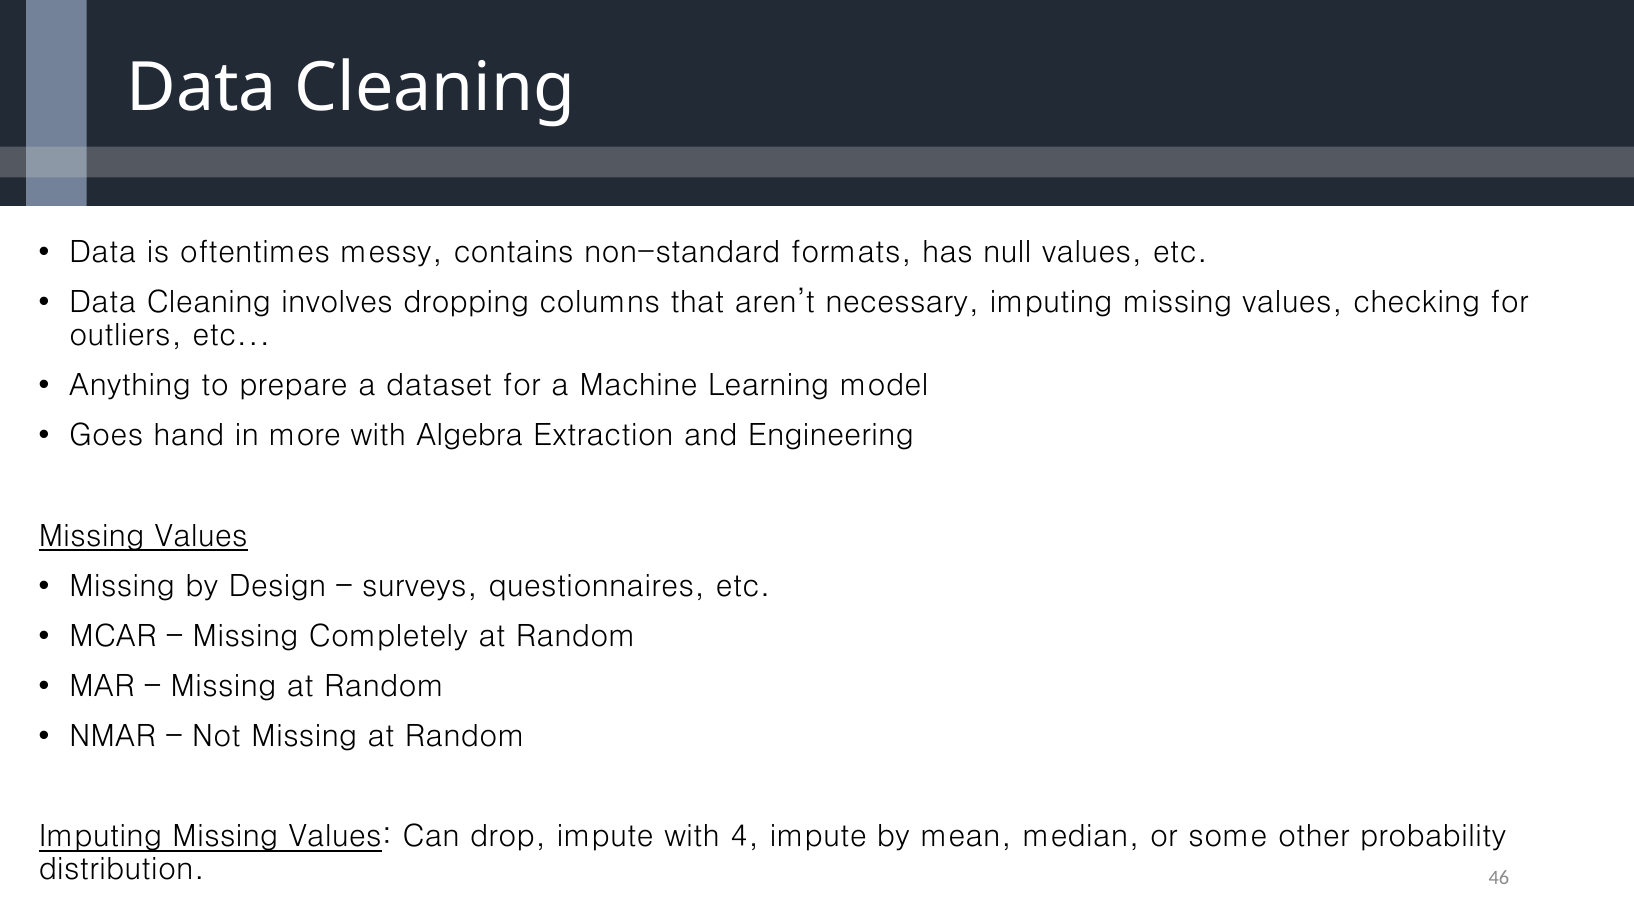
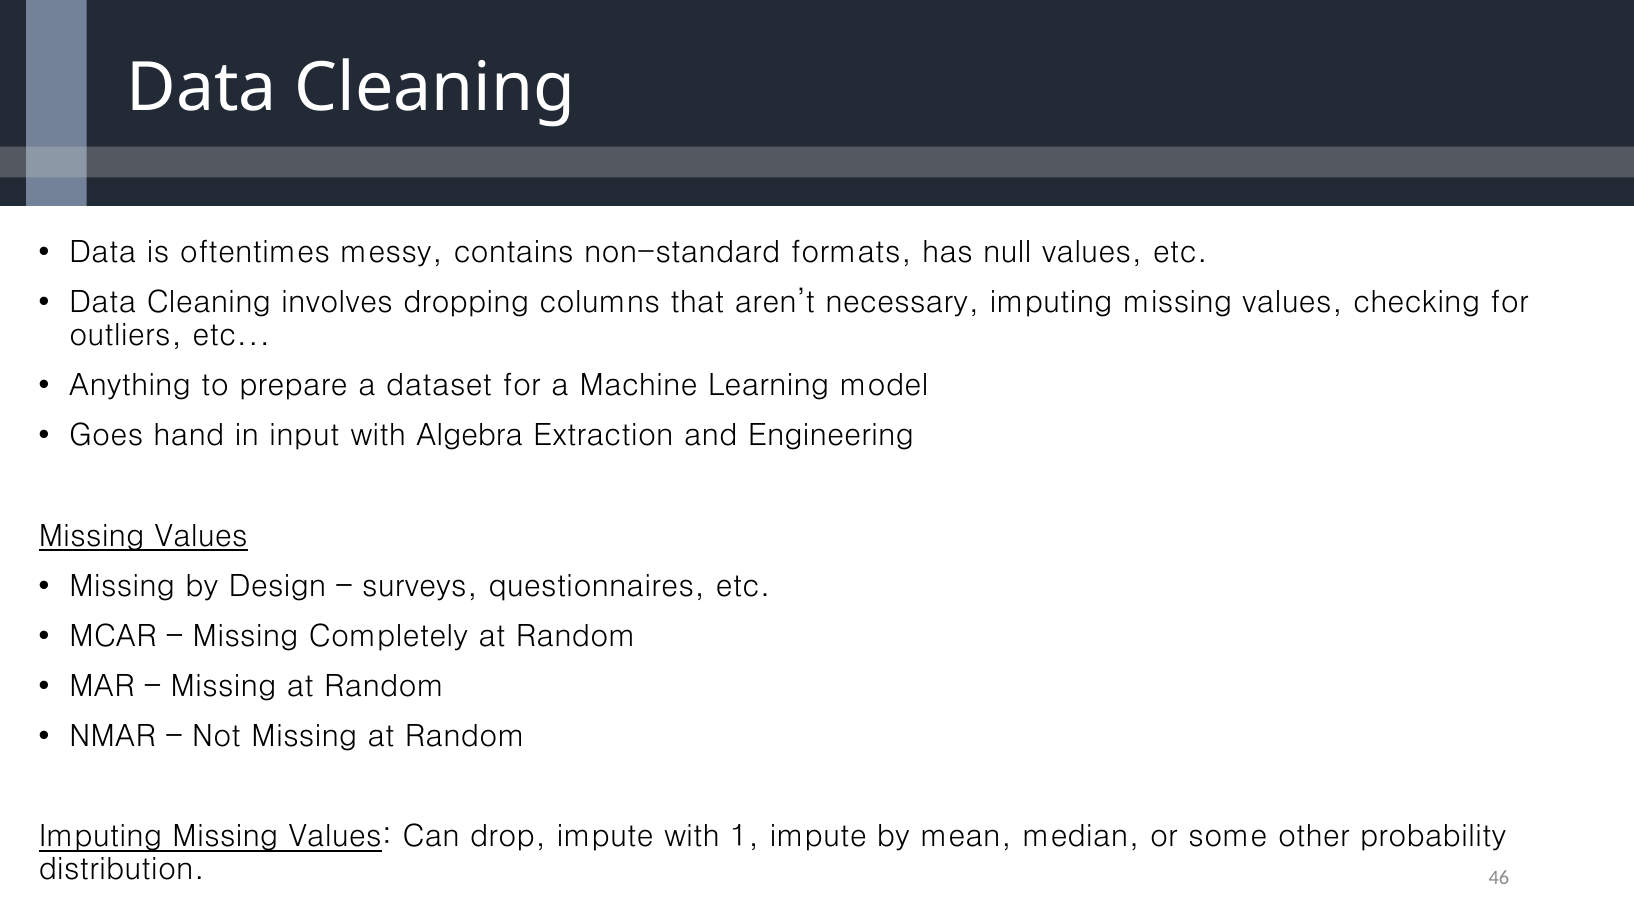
more: more -> input
4: 4 -> 1
